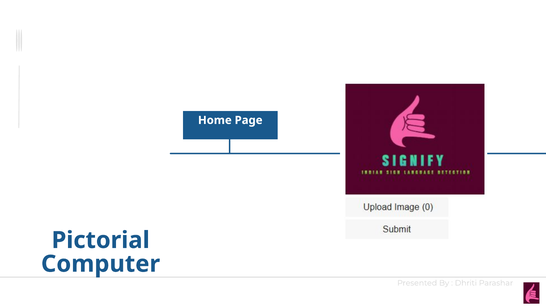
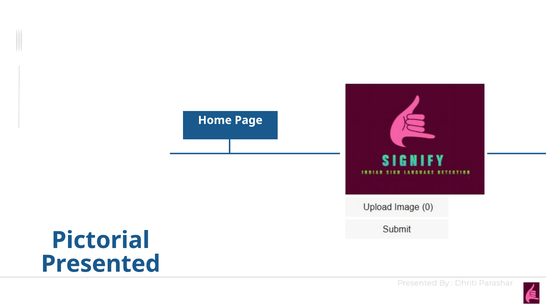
Computer at (101, 264): Computer -> Presented
